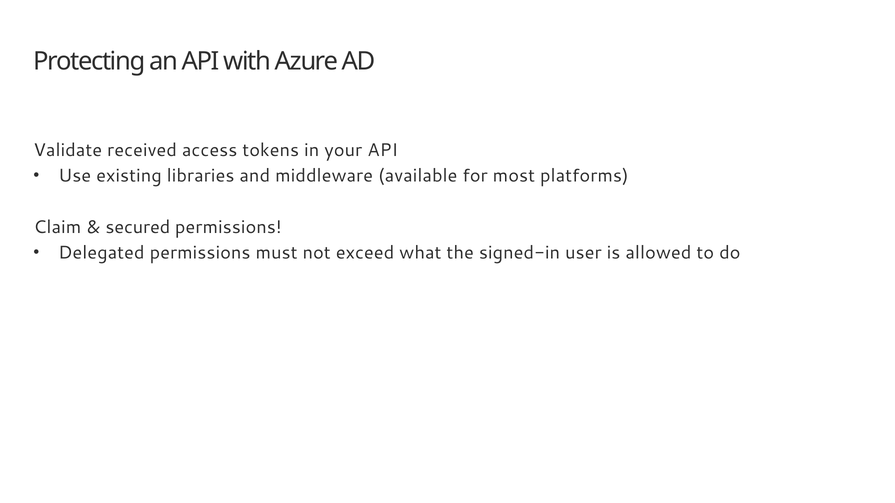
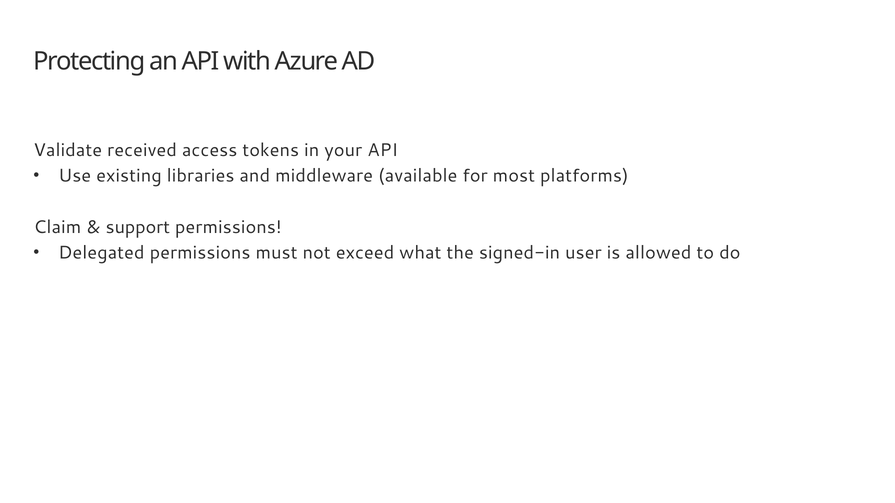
secured: secured -> support
